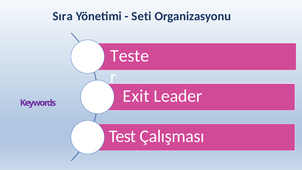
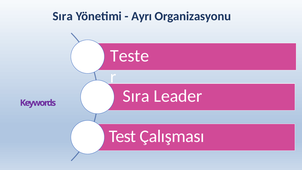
Seti: Seti -> Ayrı
Exit at (136, 96): Exit -> Sıra
